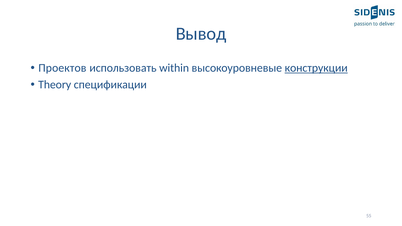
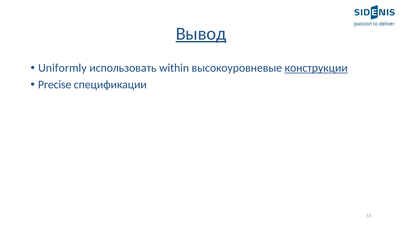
Вывод underline: none -> present
Проектов: Проектов -> Uniformly
Theory: Theory -> Precise
